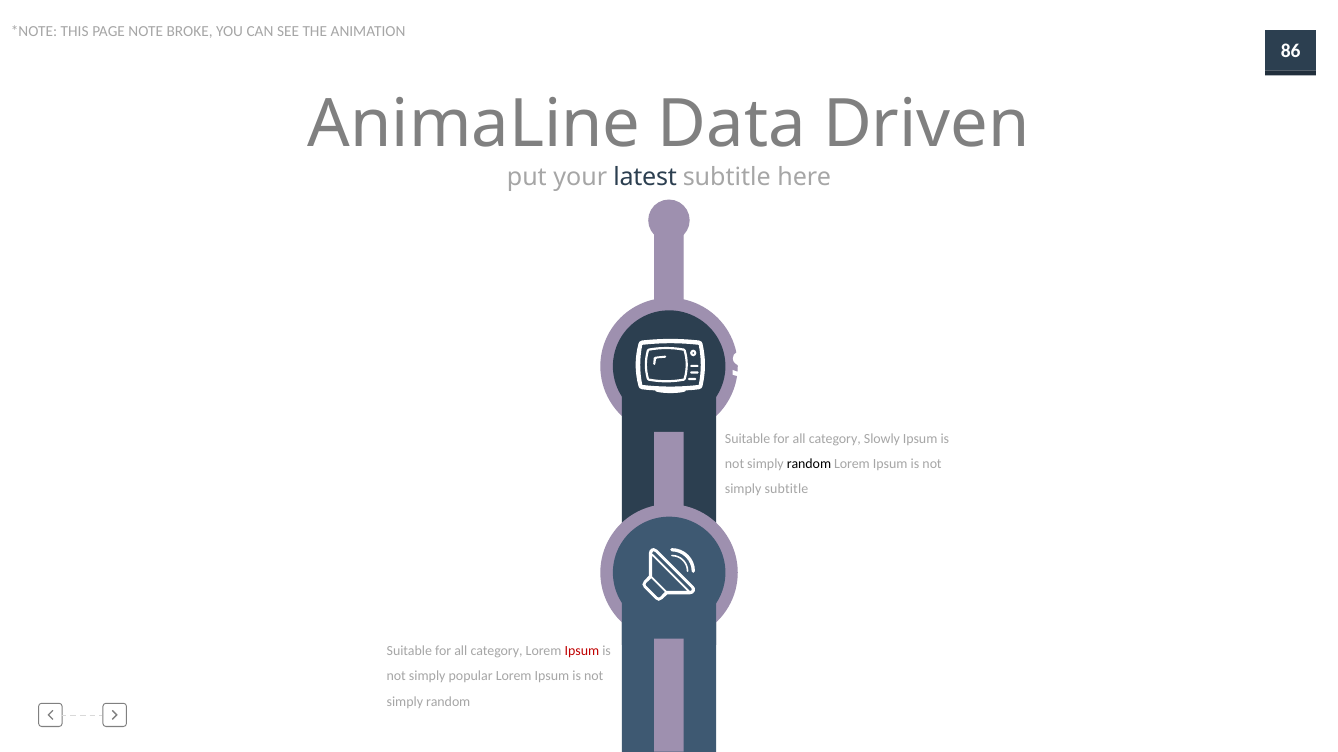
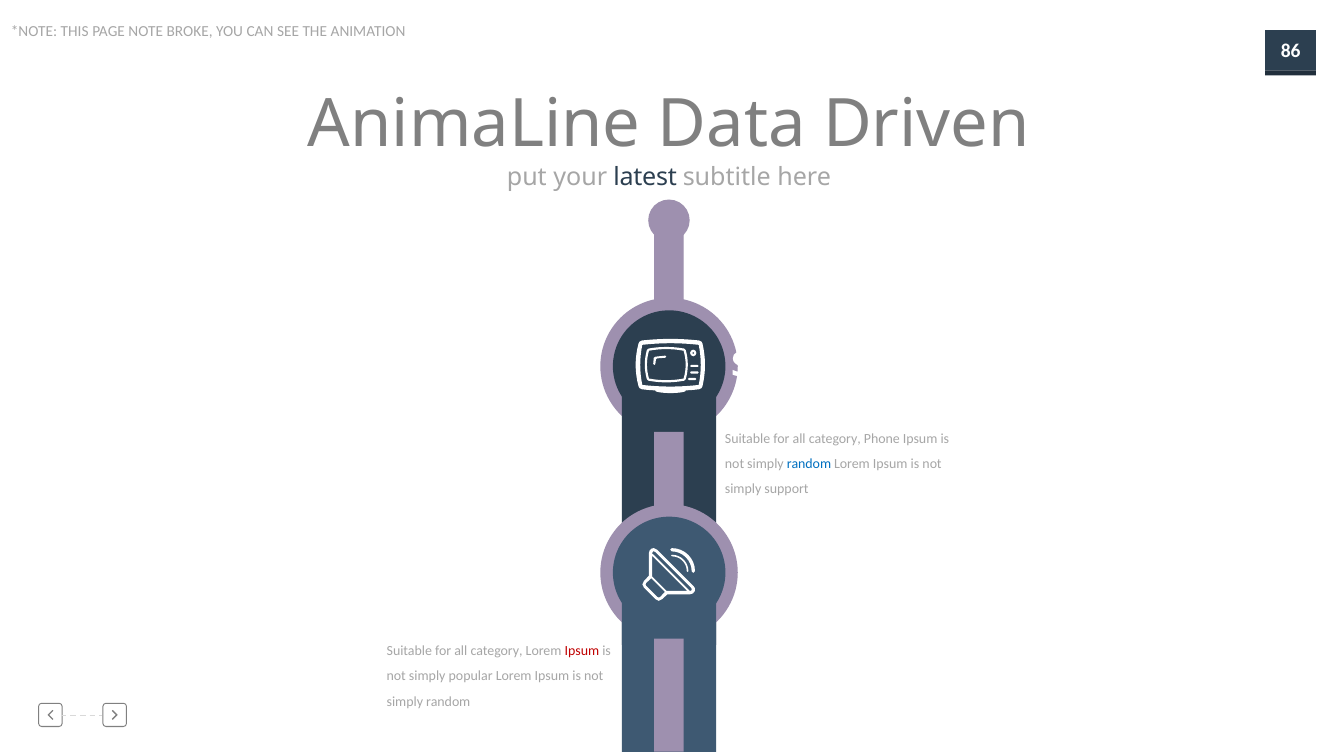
Slowly: Slowly -> Phone
random at (809, 465) colour: black -> blue
simply subtitle: subtitle -> support
